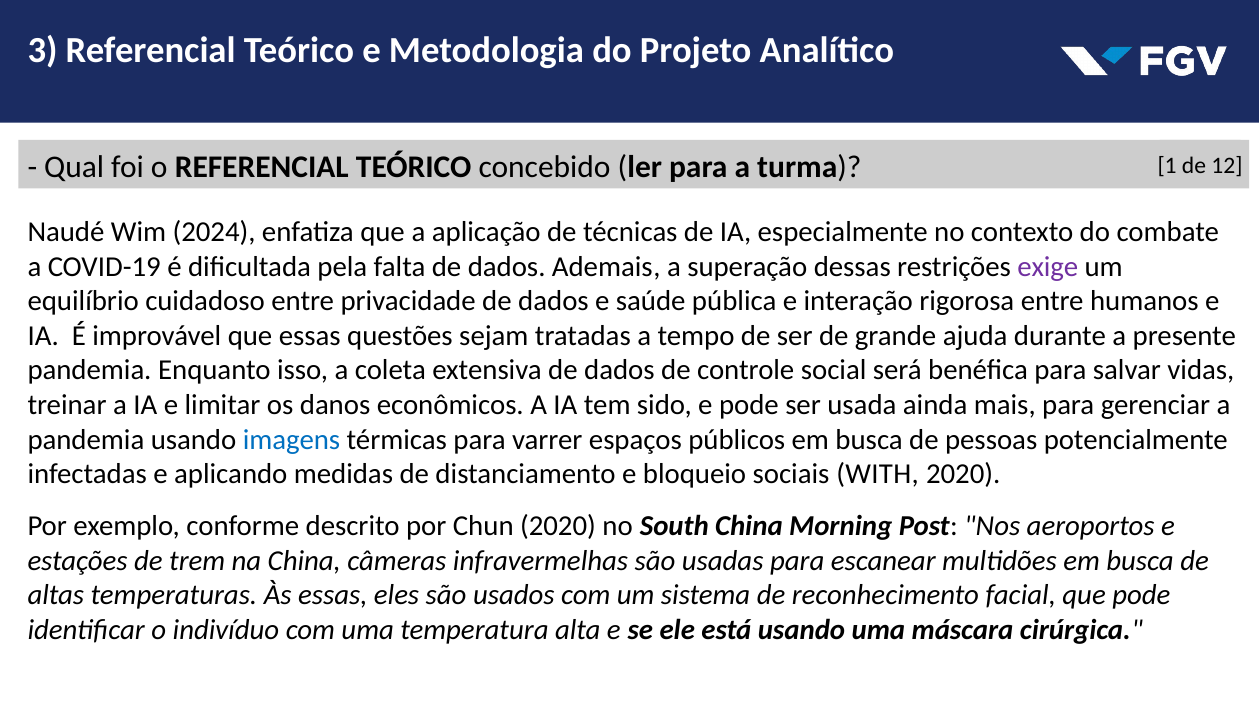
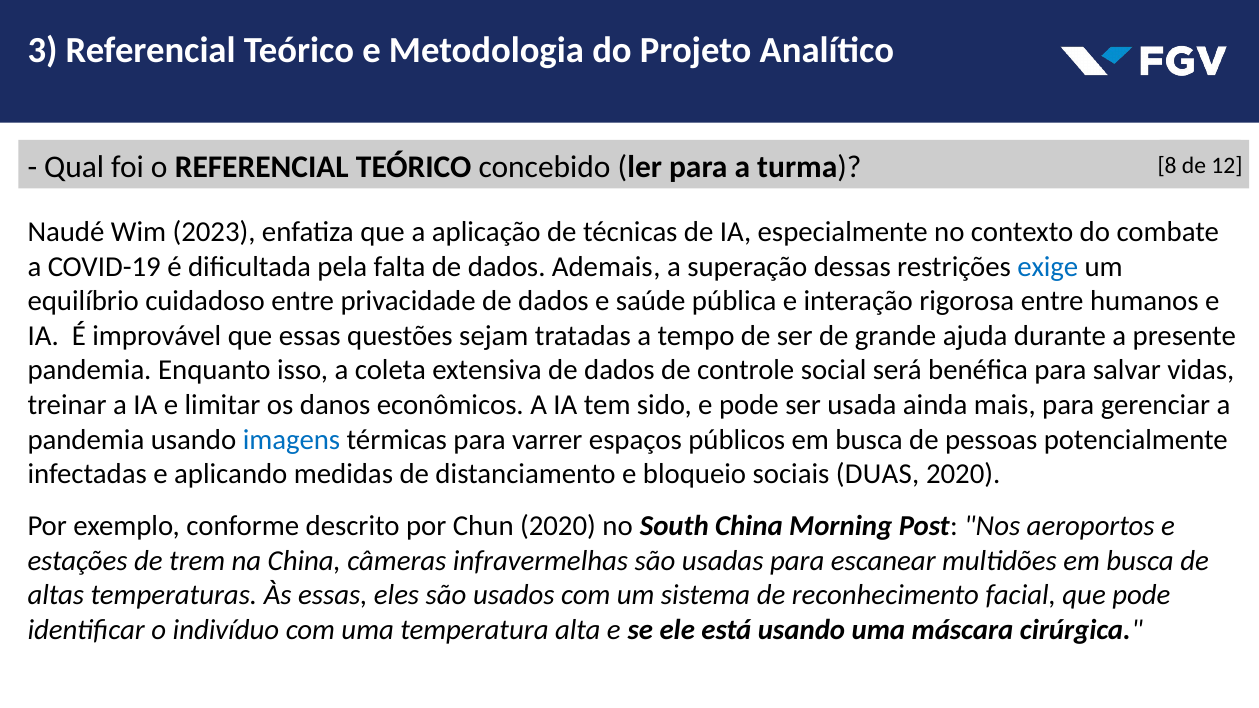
1: 1 -> 8
2024: 2024 -> 2023
exige colour: purple -> blue
WITH: WITH -> DUAS
